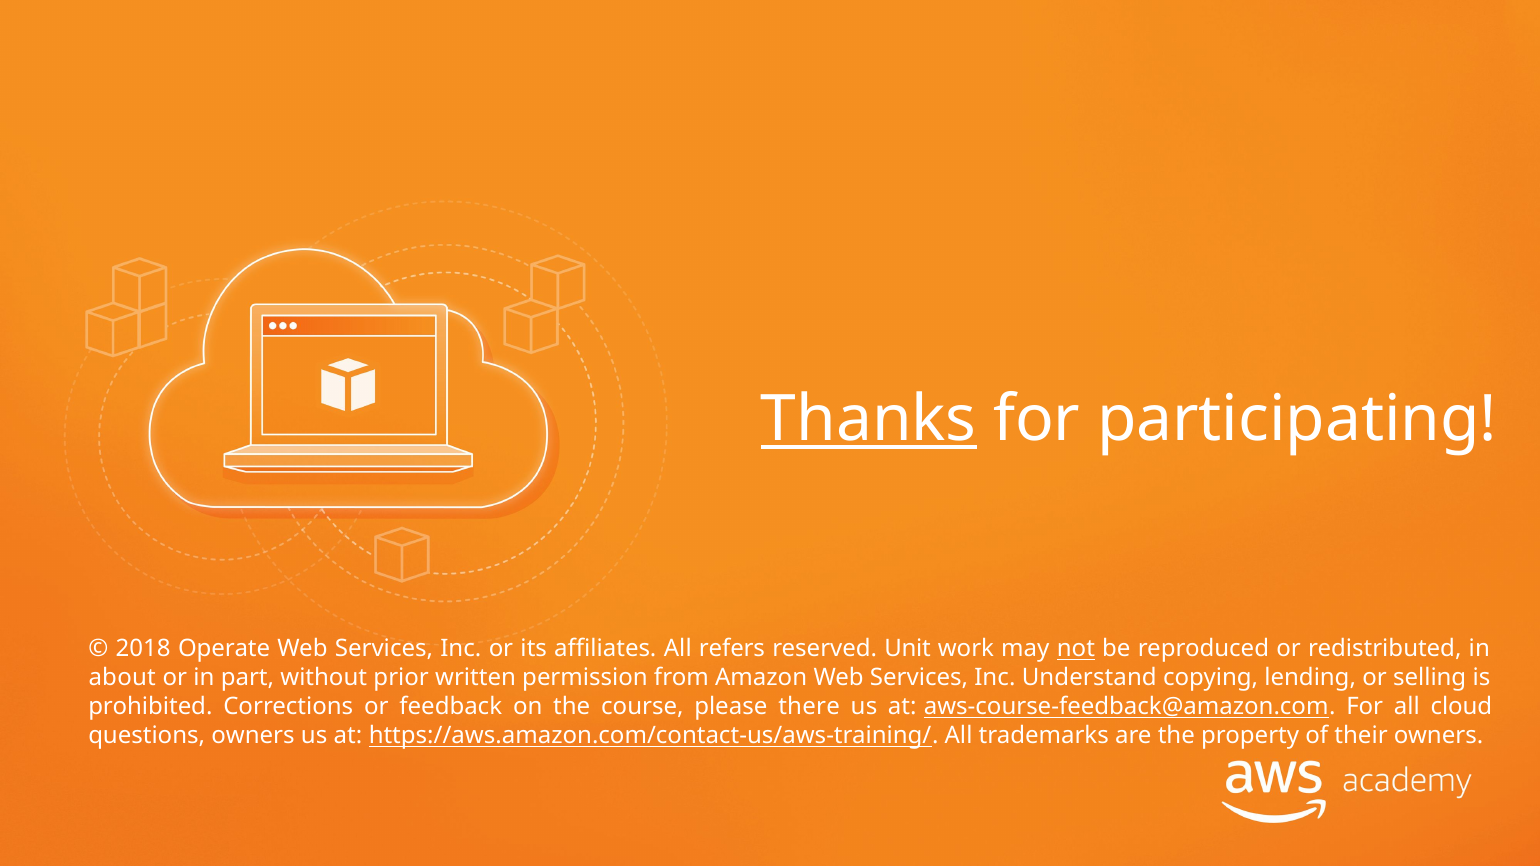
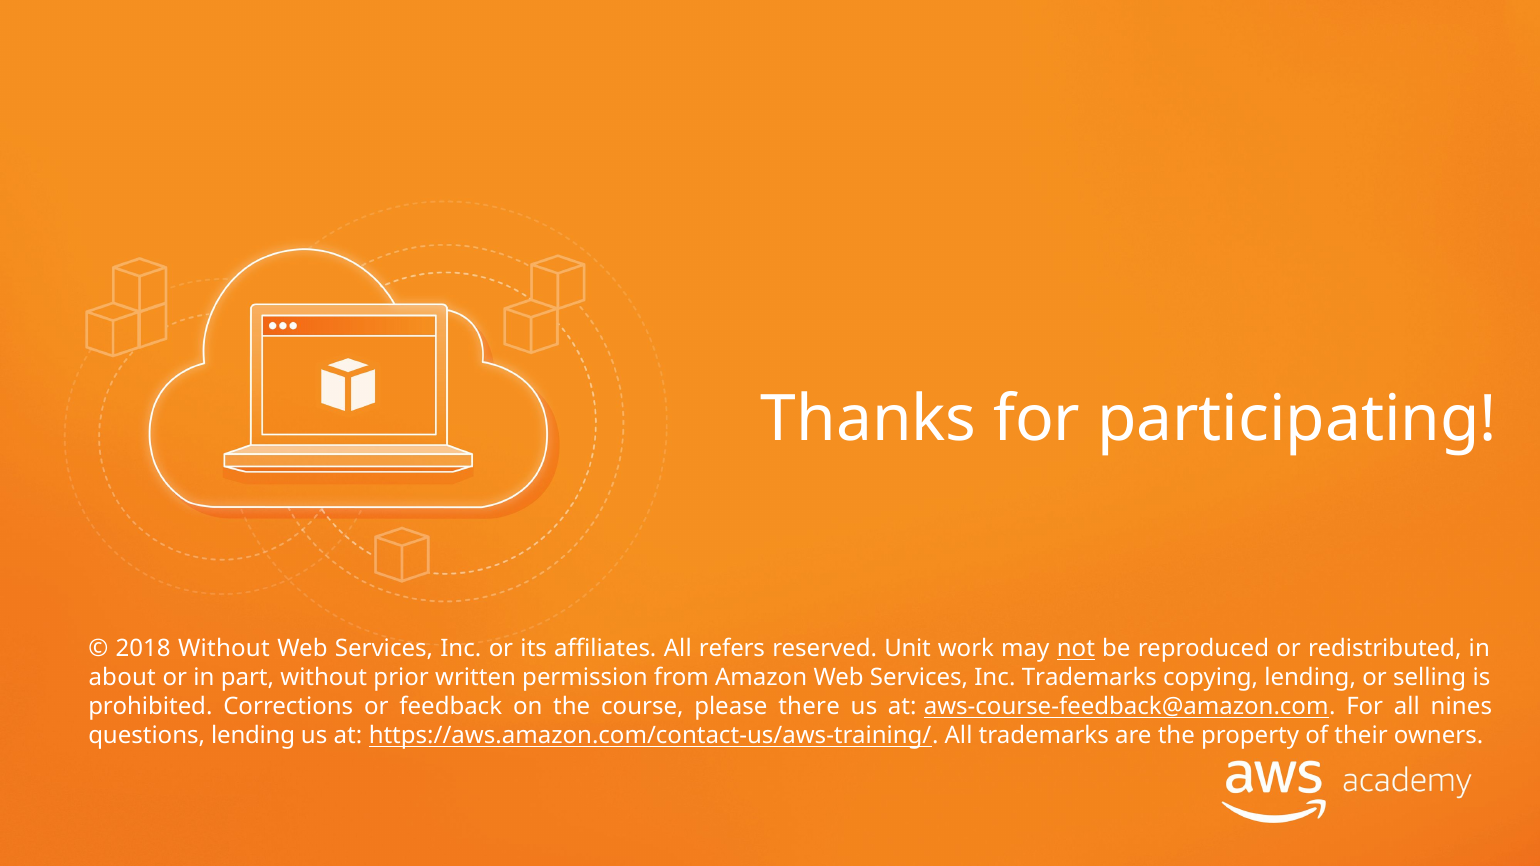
Thanks underline: present -> none
2018 Operate: Operate -> Without
Inc Understand: Understand -> Trademarks
cloud: cloud -> nines
questions owners: owners -> lending
